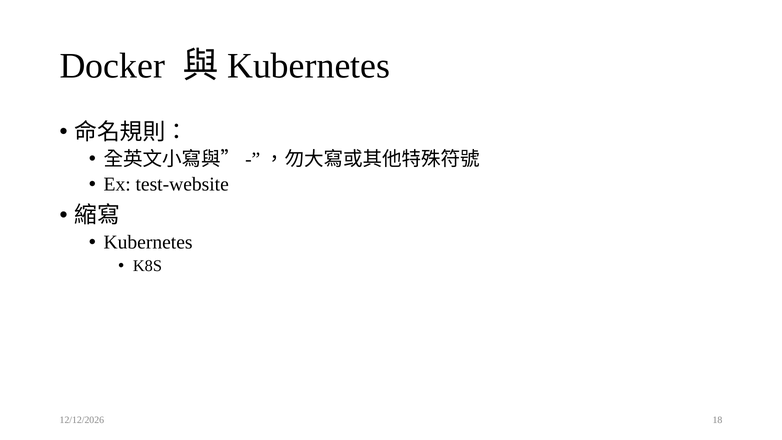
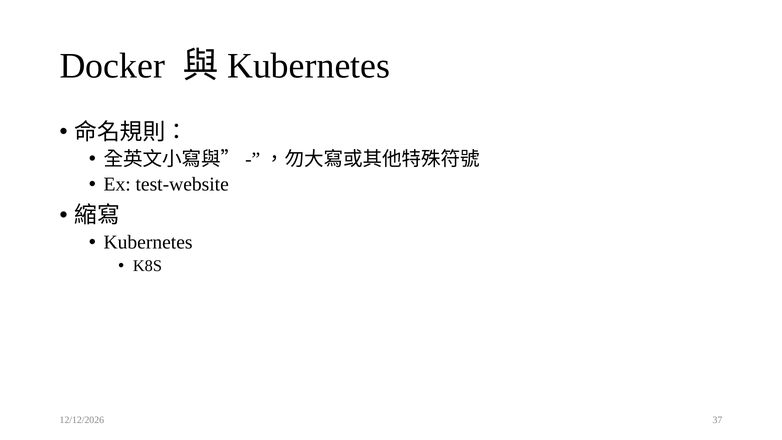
18: 18 -> 37
